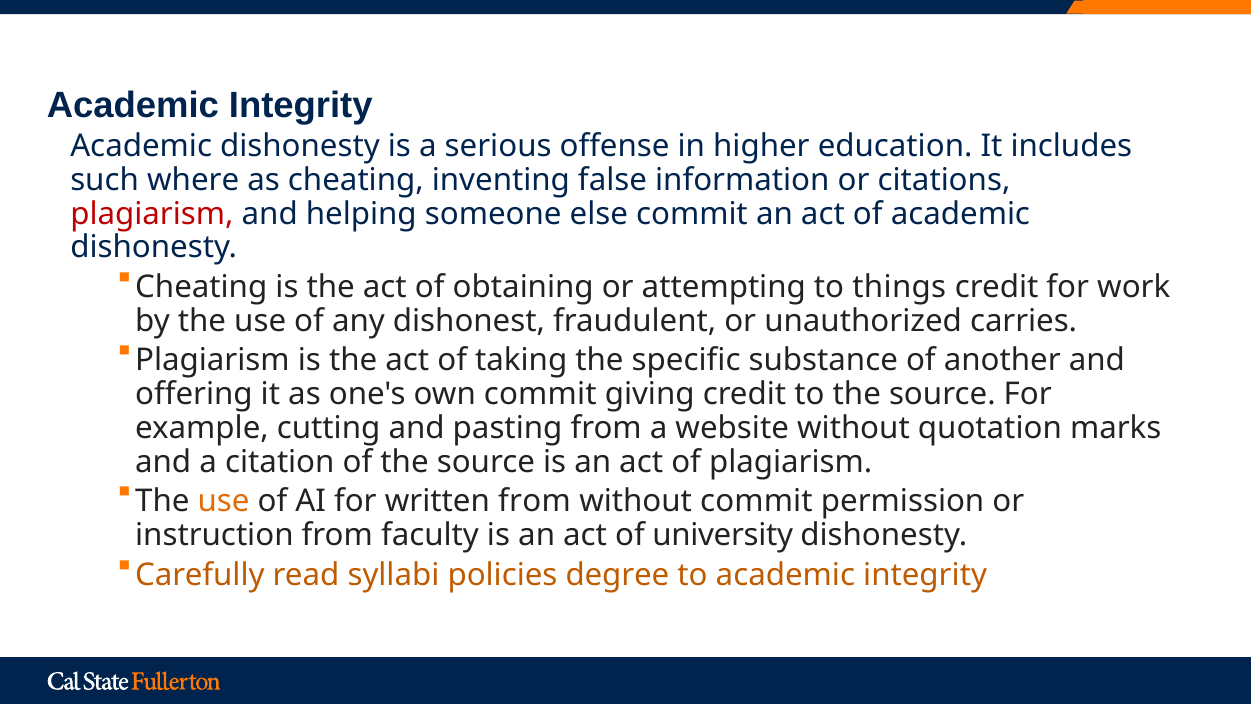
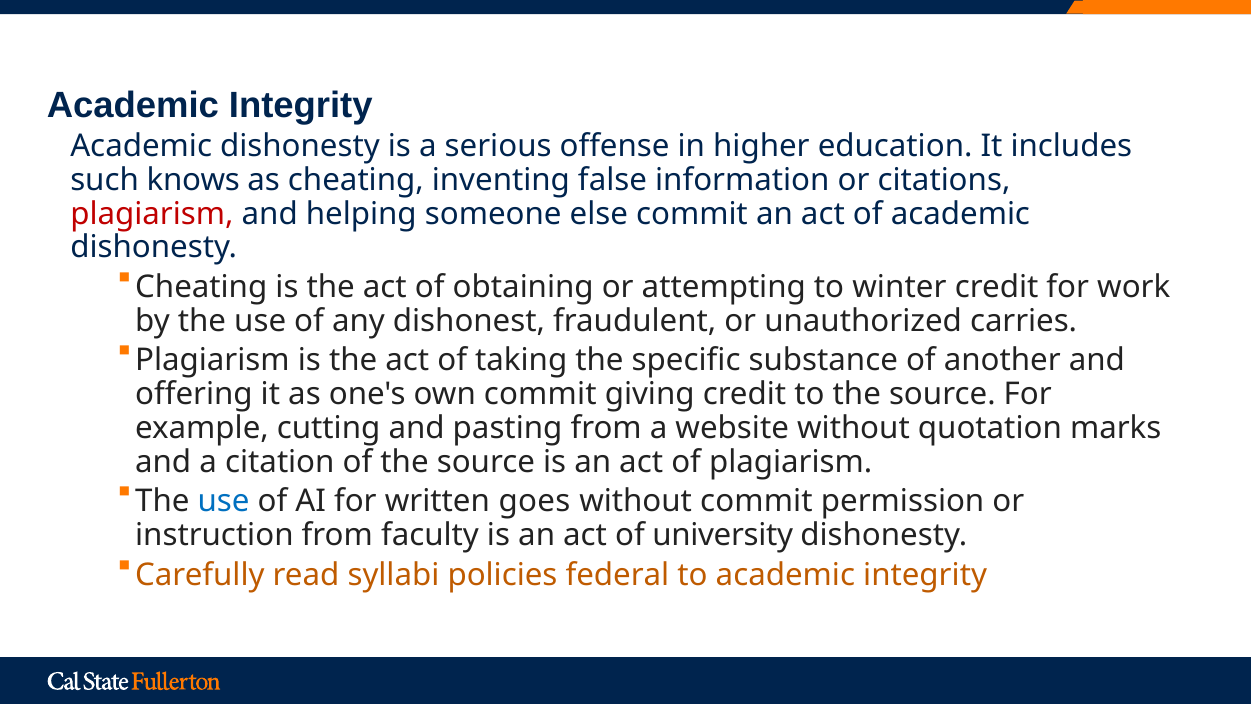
where: where -> knows
things: things -> winter
use at (224, 501) colour: orange -> blue
written from: from -> goes
degree: degree -> federal
